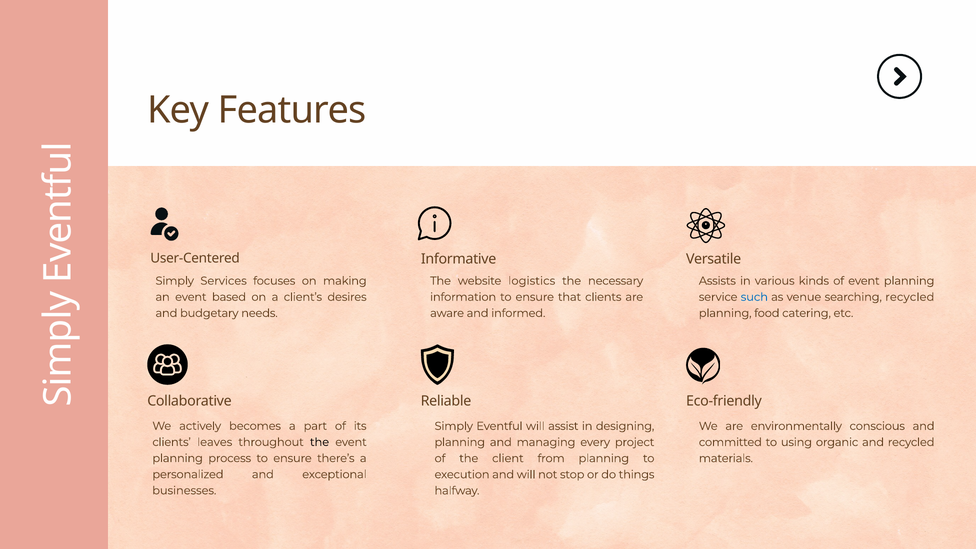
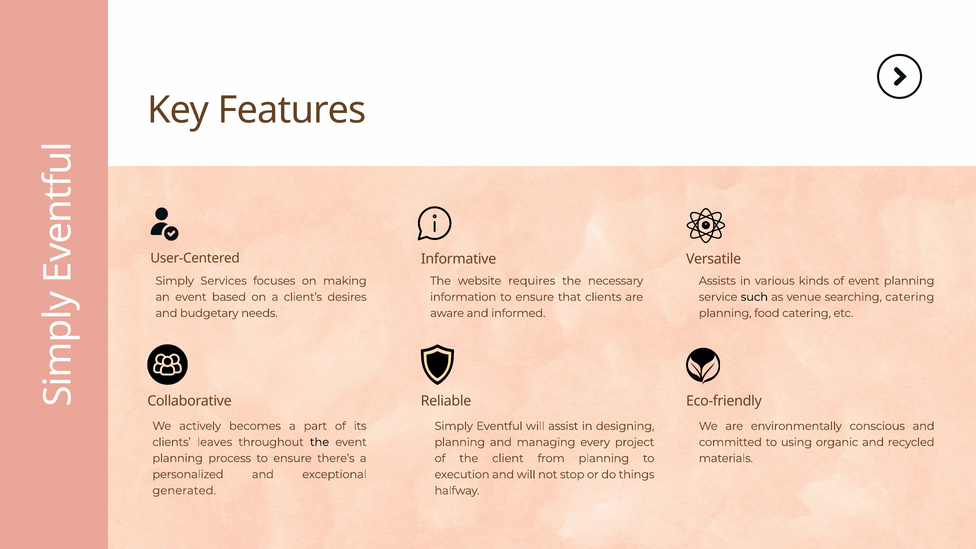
logistics: logistics -> requires
such colour: blue -> black
searching recycled: recycled -> catering
businesses: businesses -> generated
